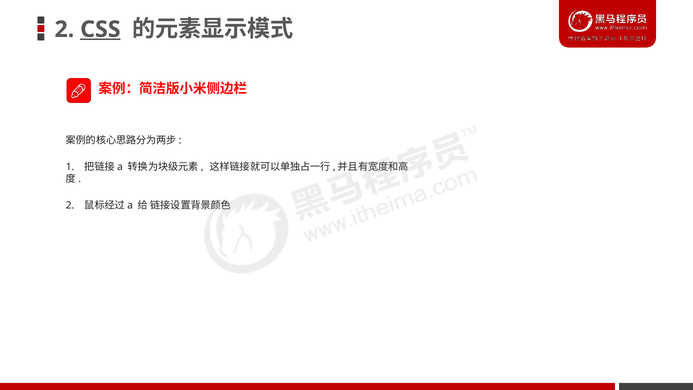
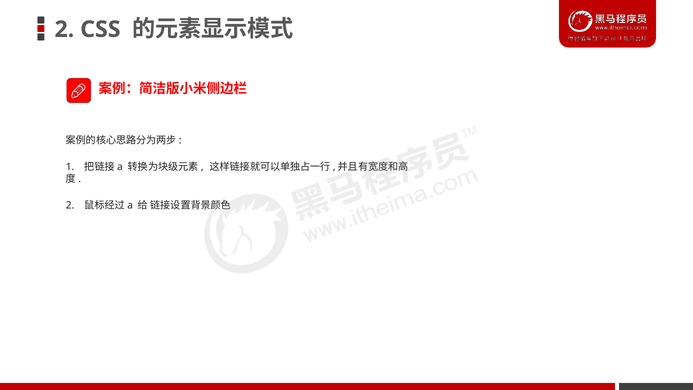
CSS underline: present -> none
